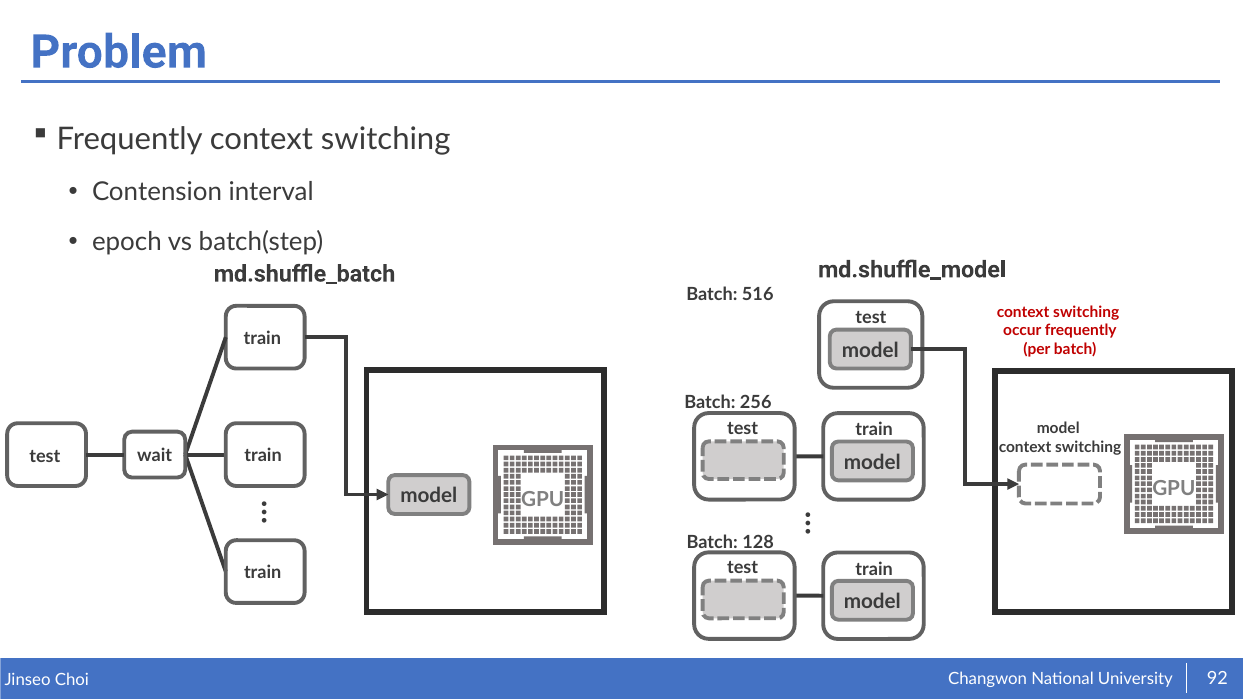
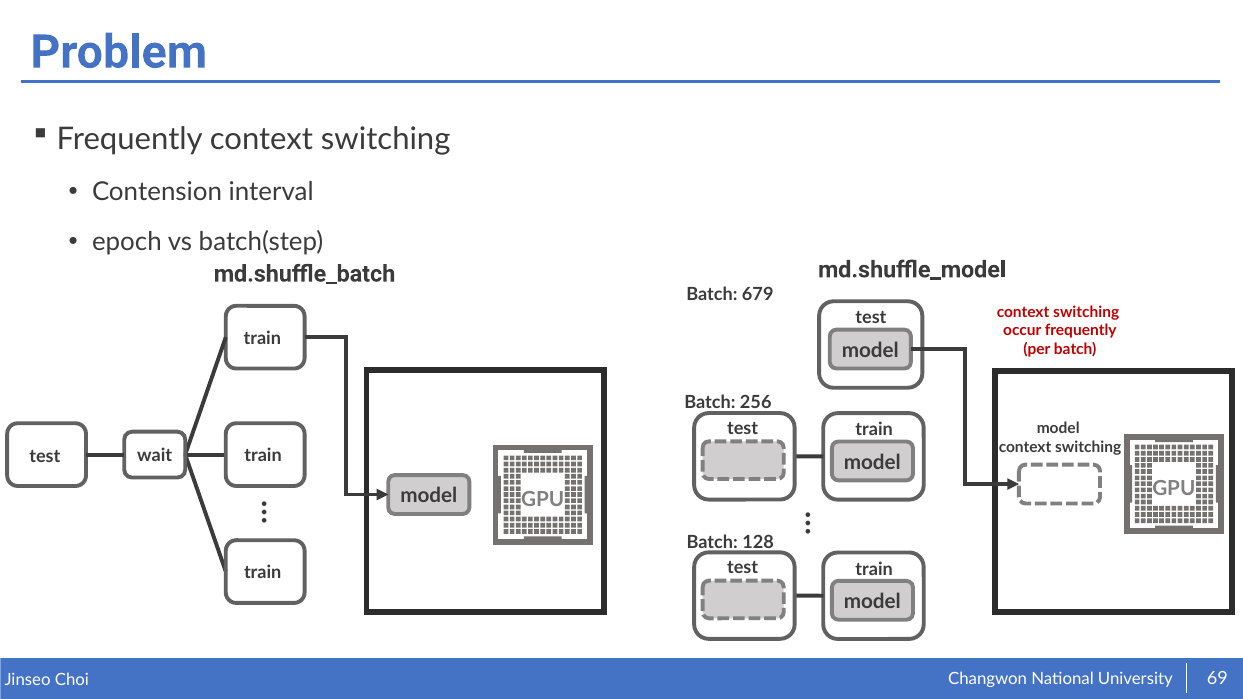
516: 516 -> 679
92: 92 -> 69
